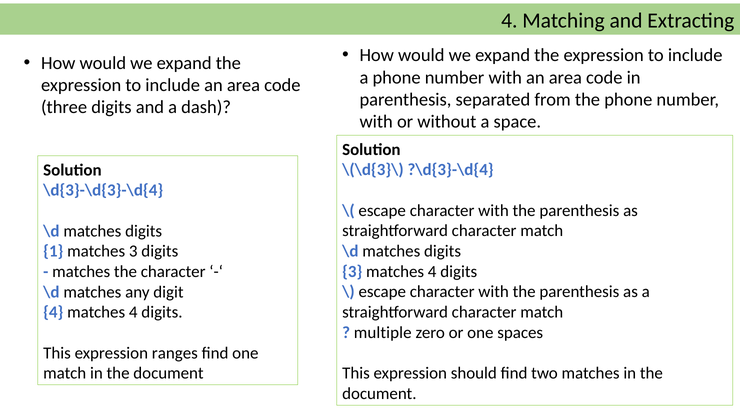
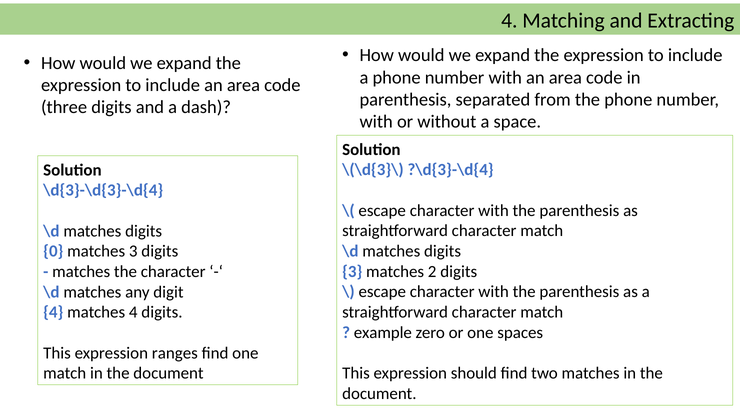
1: 1 -> 0
3 matches 4: 4 -> 2
multiple: multiple -> example
